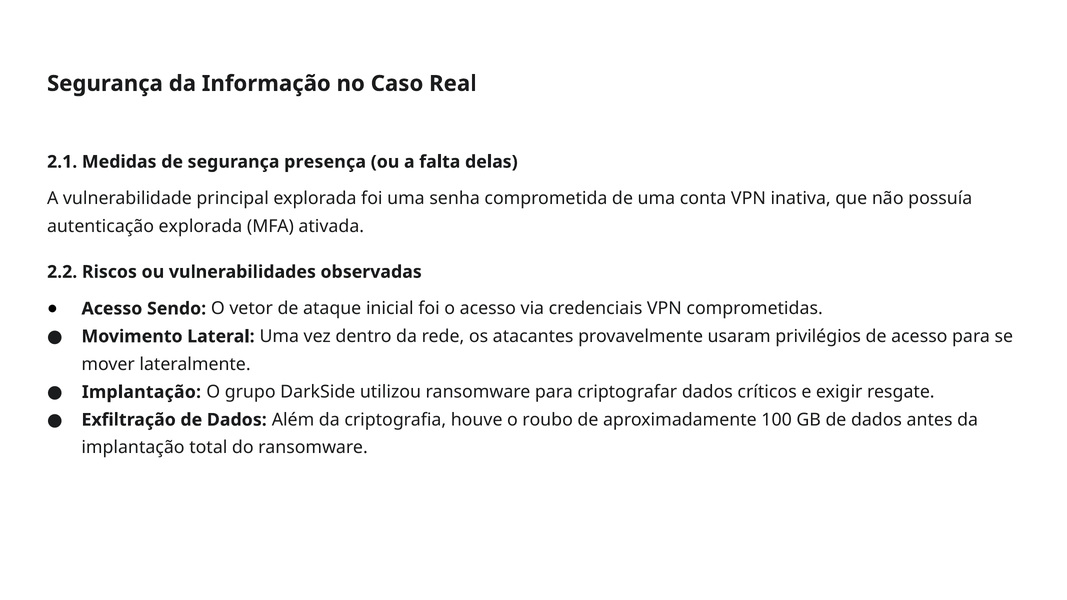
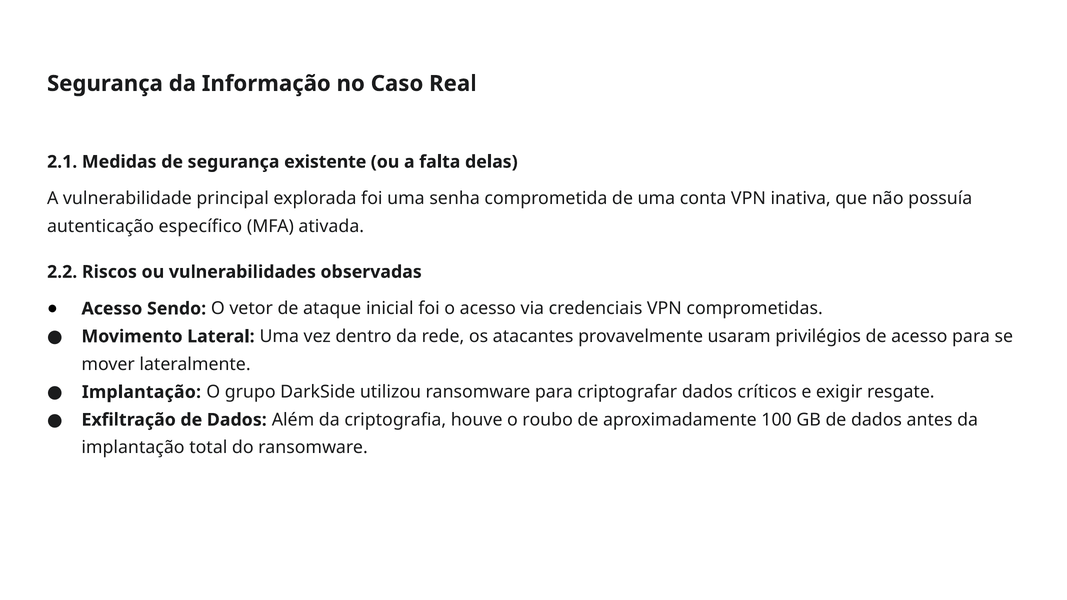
presença: presença -> existente
autenticação explorada: explorada -> específico
